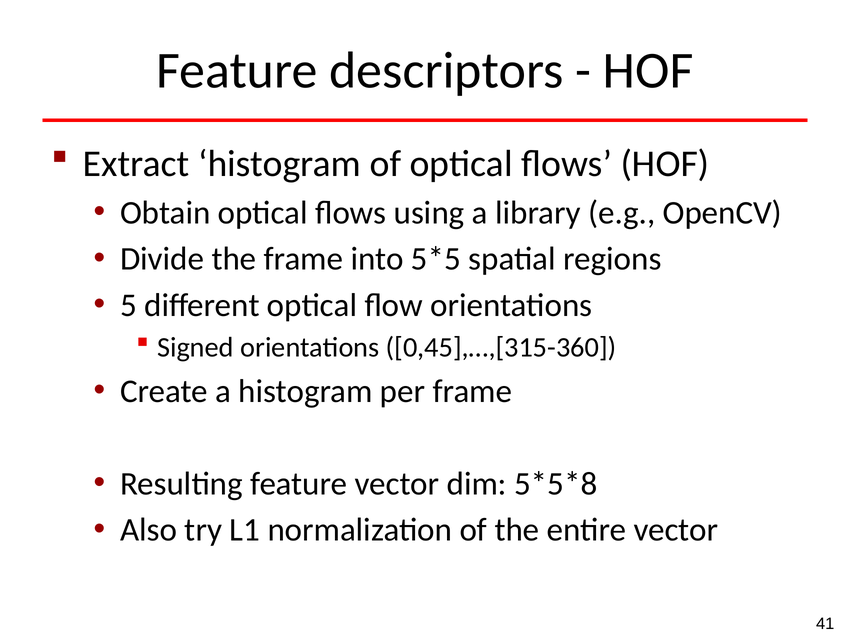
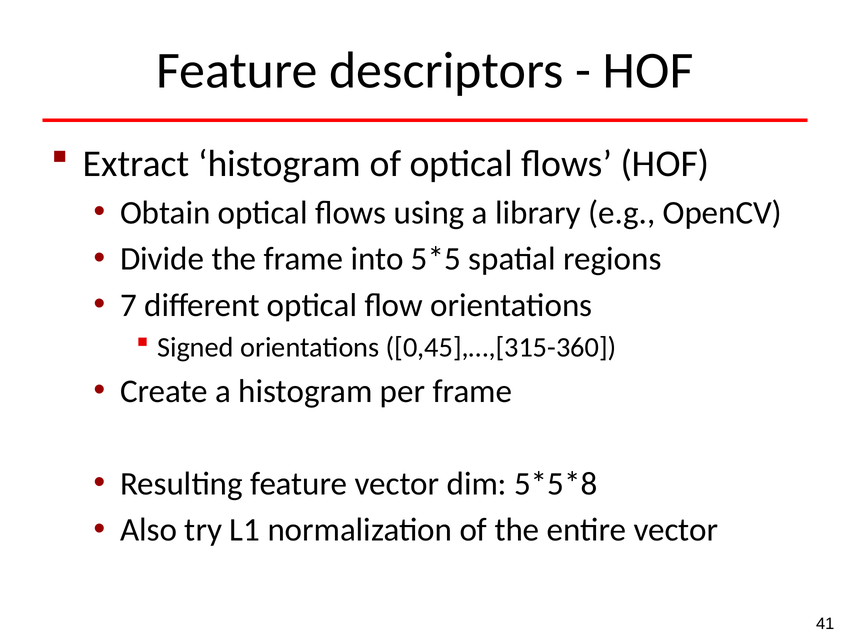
5: 5 -> 7
